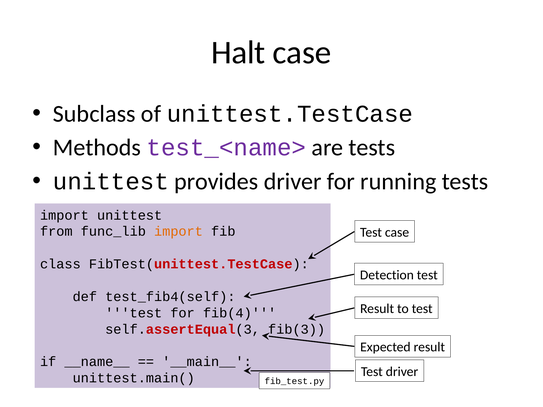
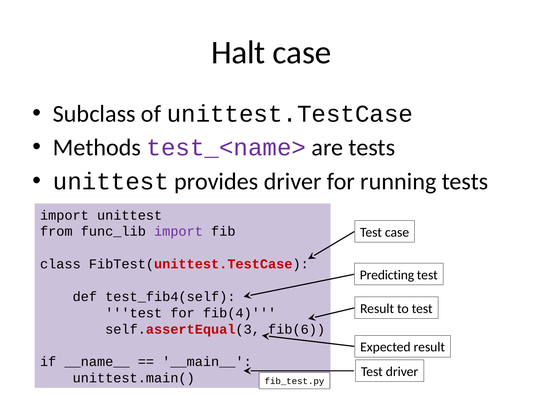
import at (178, 232) colour: orange -> purple
Detection: Detection -> Predicting
fib(3: fib(3 -> fib(6
